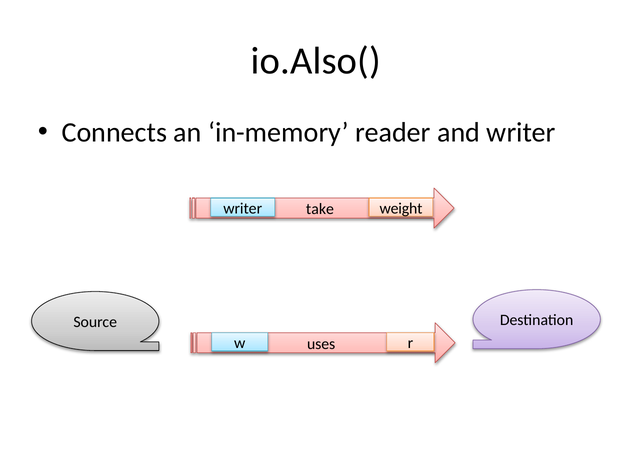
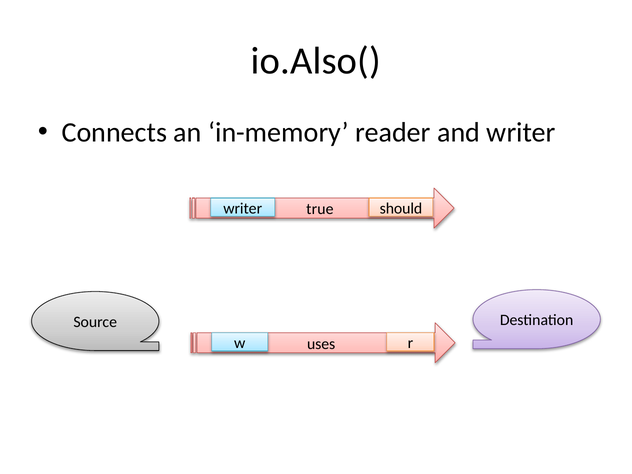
weight: weight -> should
take: take -> true
